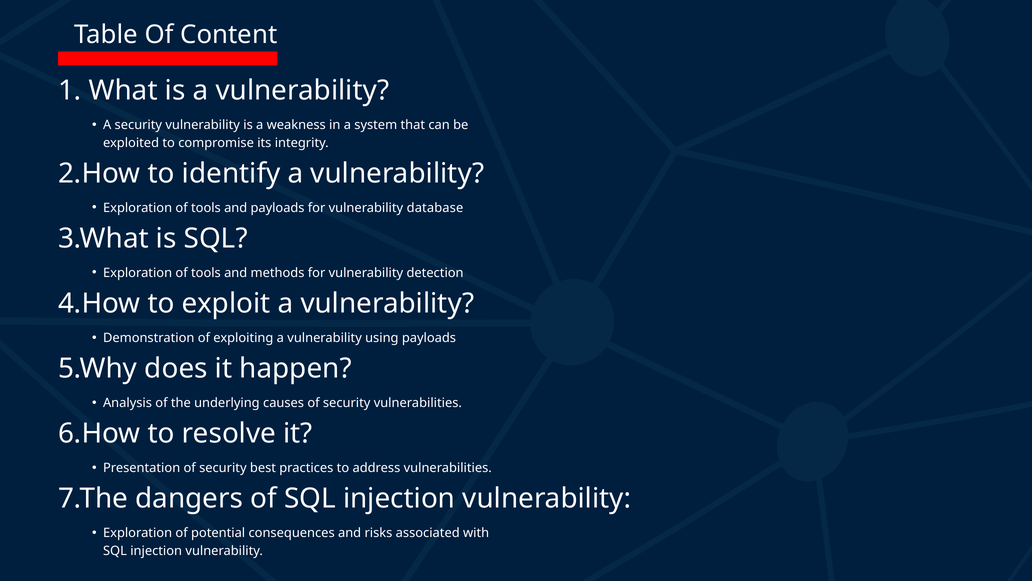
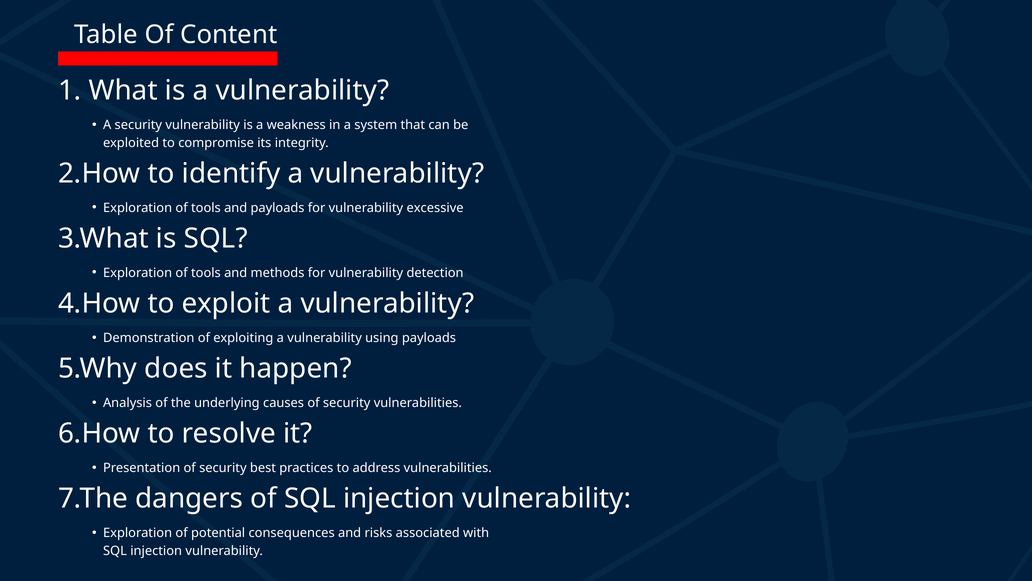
database: database -> excessive
